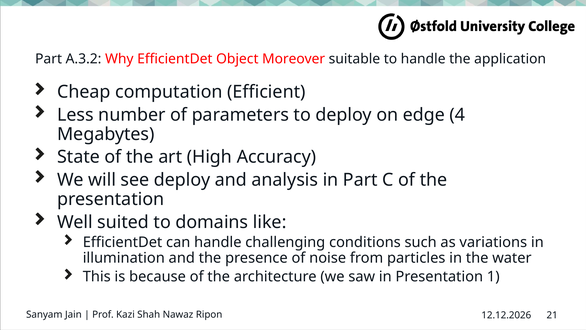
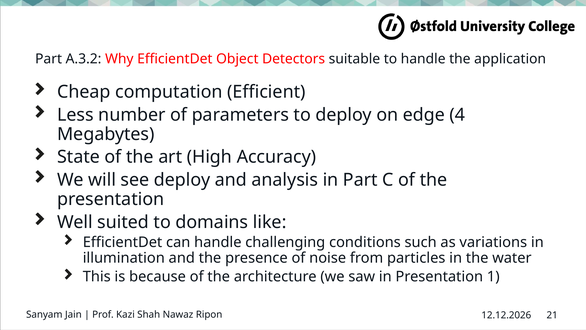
Moreover: Moreover -> Detectors
